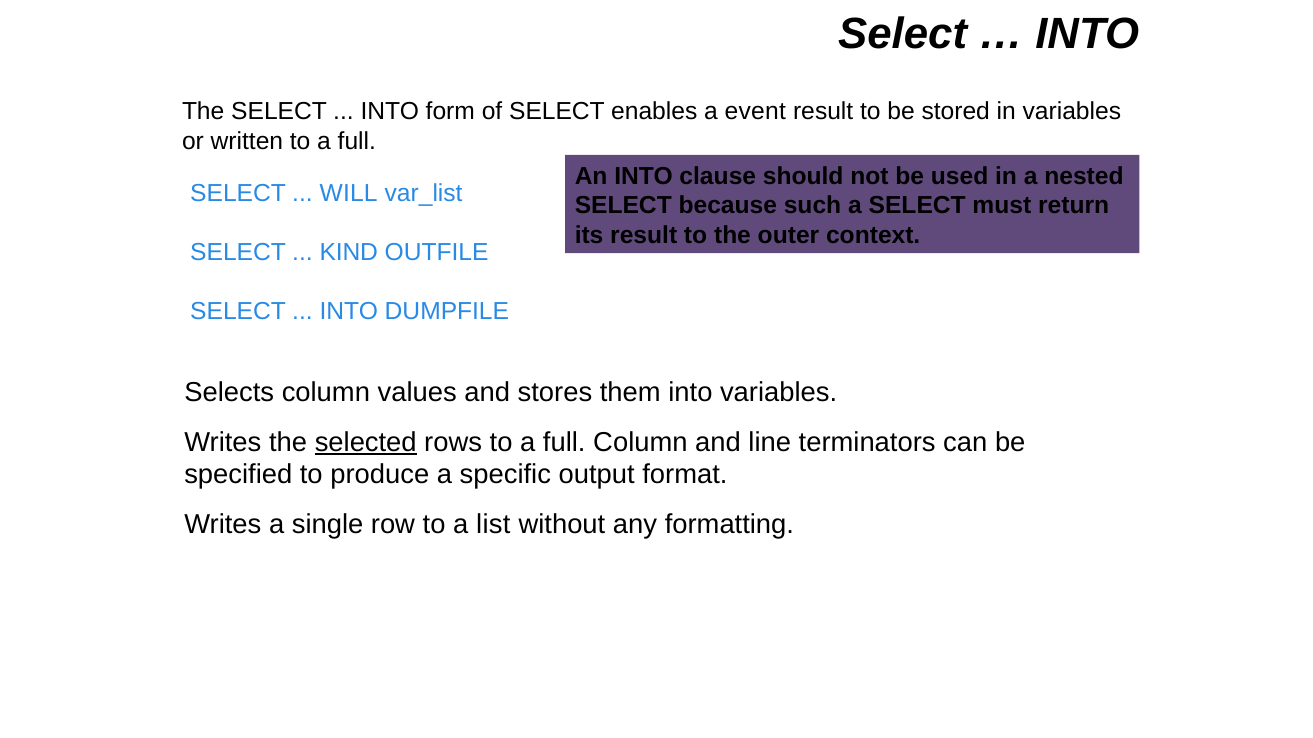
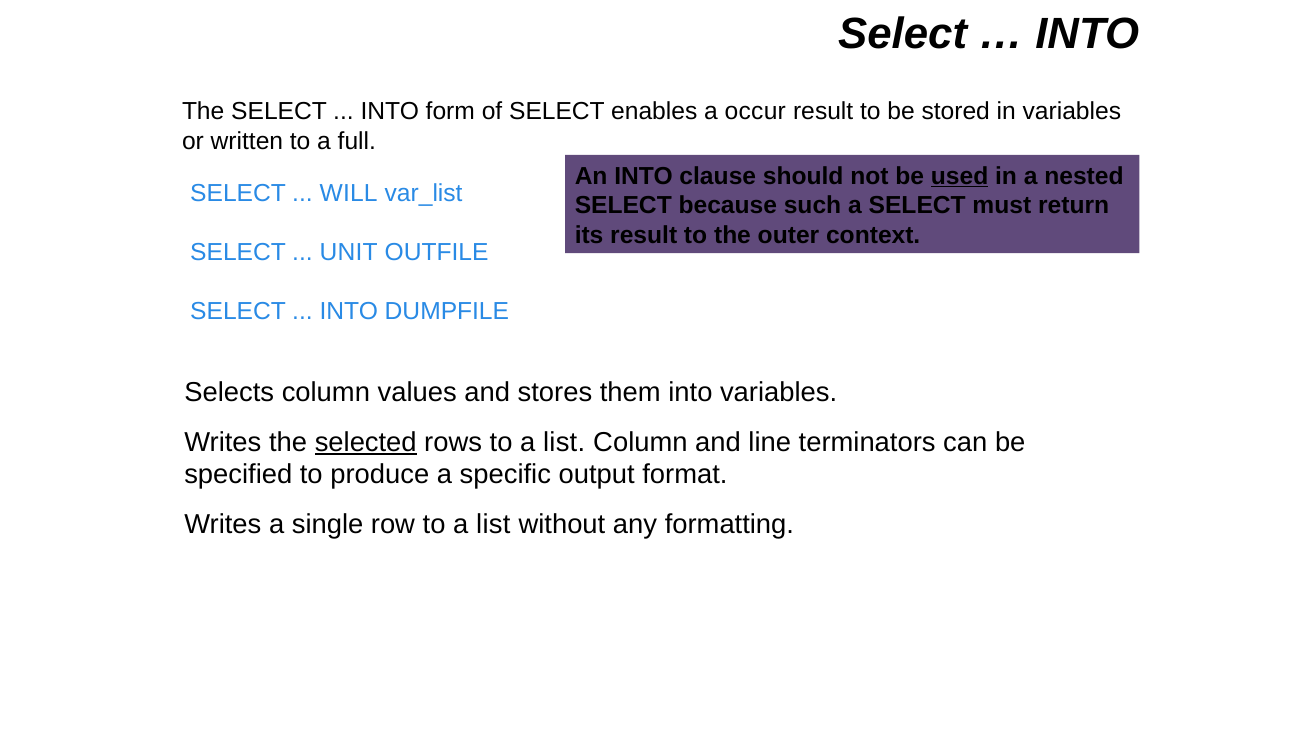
event: event -> occur
used underline: none -> present
KIND: KIND -> UNIT
rows to a full: full -> list
